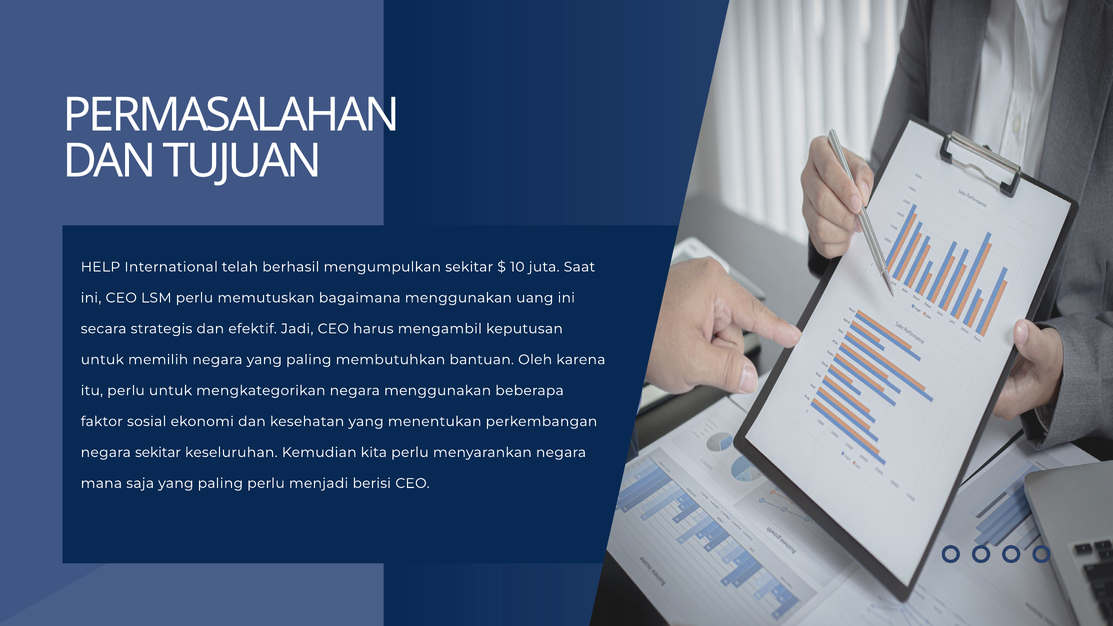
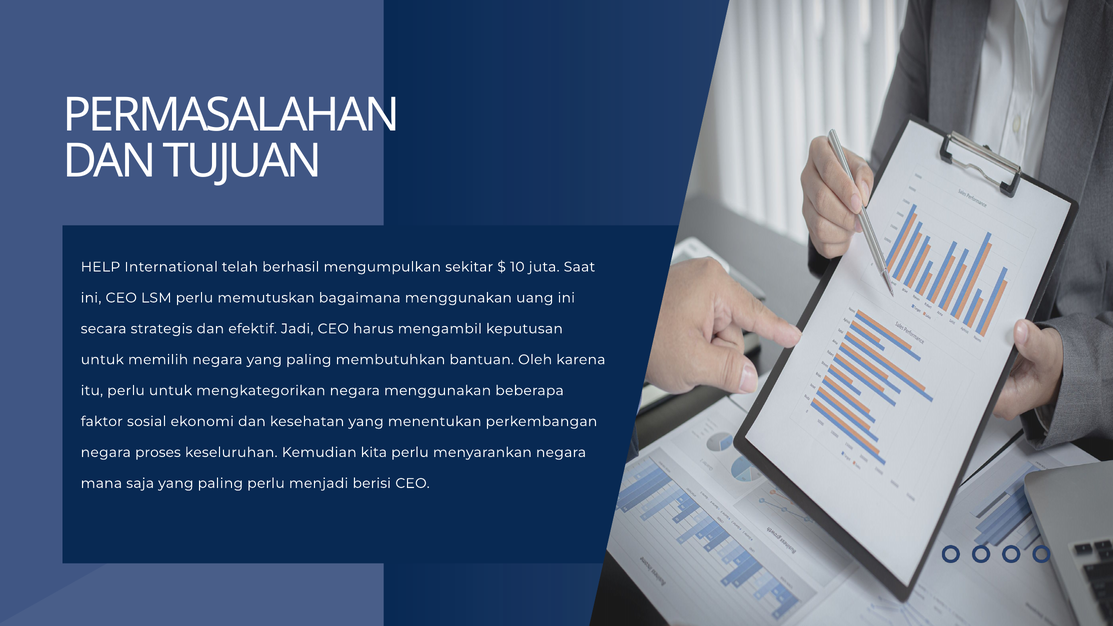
negara sekitar: sekitar -> proses
